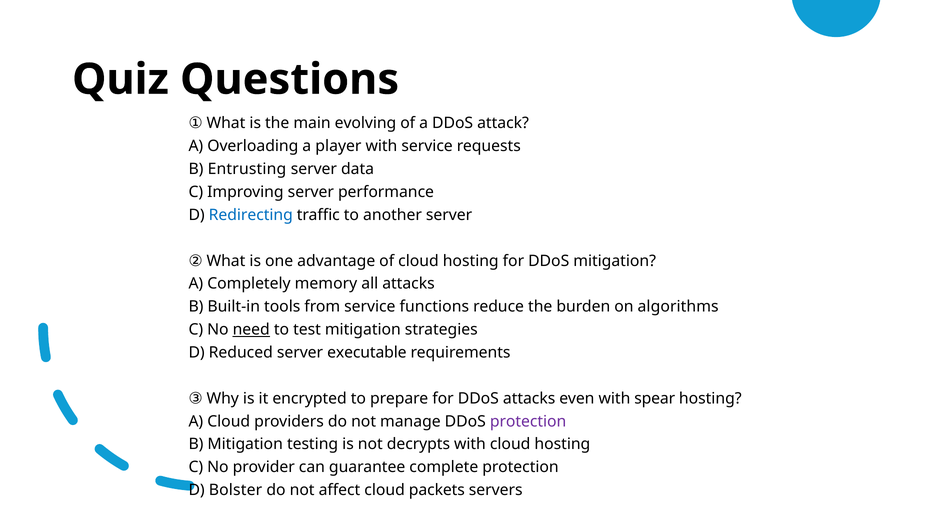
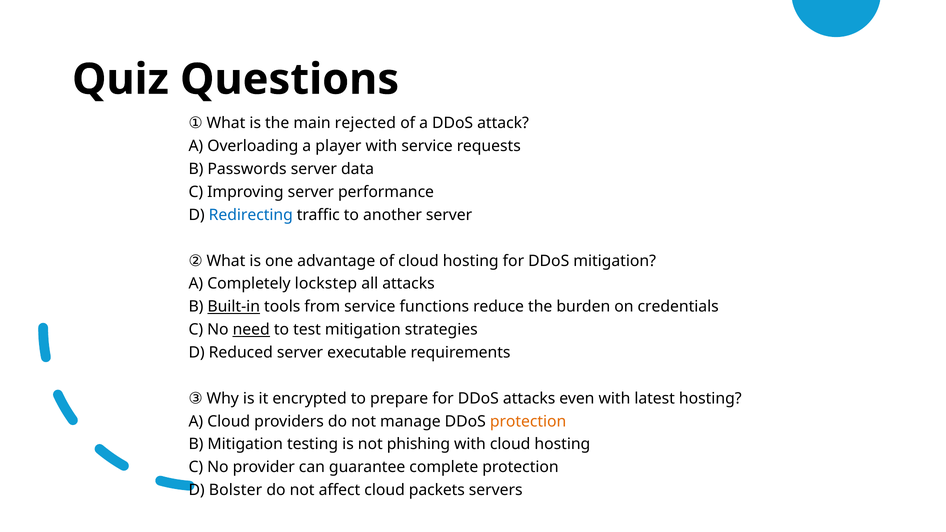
evolving: evolving -> rejected
Entrusting: Entrusting -> Passwords
memory: memory -> lockstep
Built-in underline: none -> present
algorithms: algorithms -> credentials
spear: spear -> latest
protection at (528, 421) colour: purple -> orange
decrypts: decrypts -> phishing
